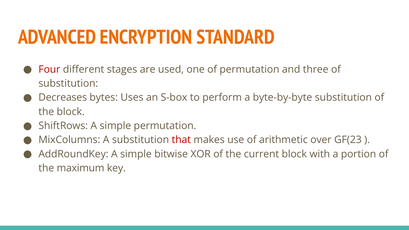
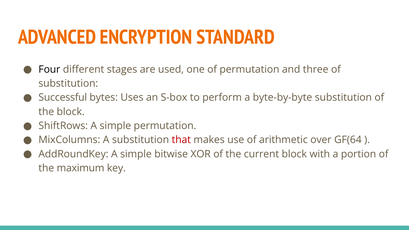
Four colour: red -> black
Decreases: Decreases -> Successful
GF(23: GF(23 -> GF(64
